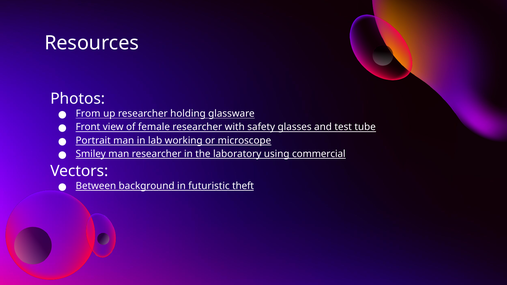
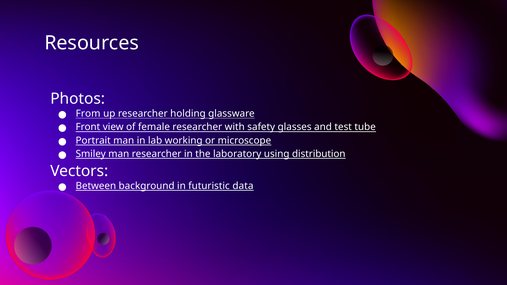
commercial: commercial -> distribution
theft: theft -> data
